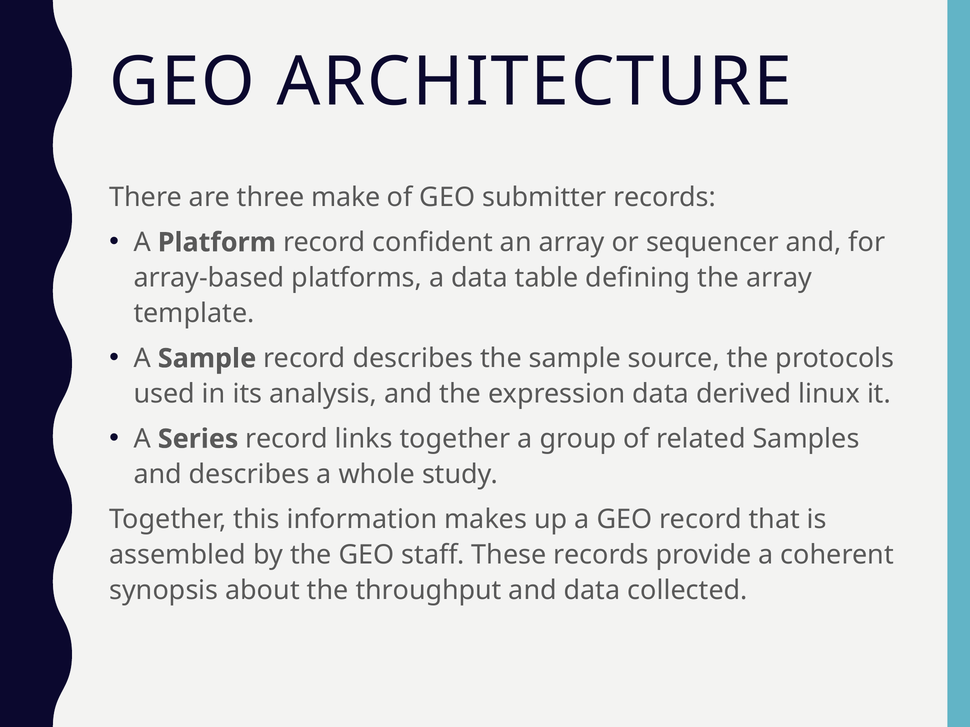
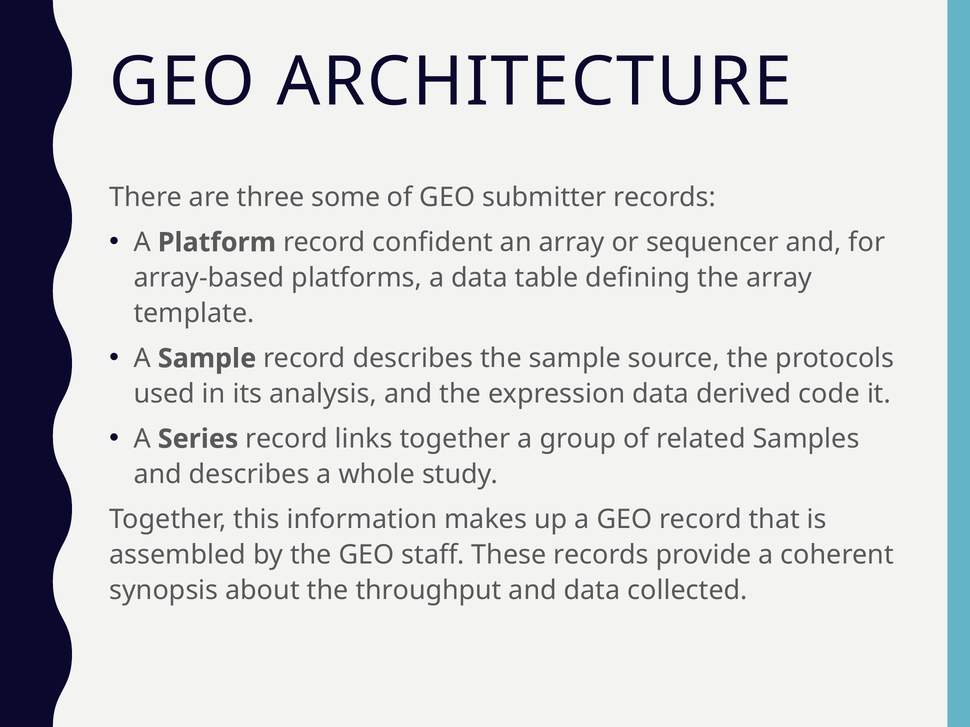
make: make -> some
linux: linux -> code
